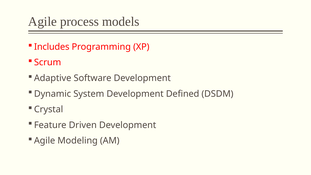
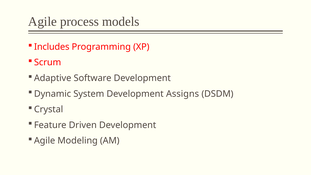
Defined: Defined -> Assigns
